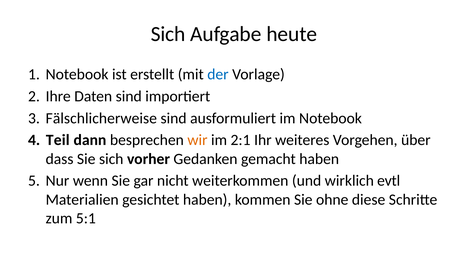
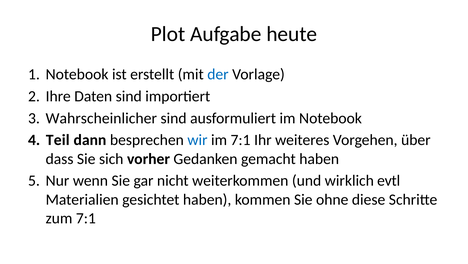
Sich at (168, 34): Sich -> Plot
Fälschlicherweise: Fälschlicherweise -> Wahrscheinlicher
wir colour: orange -> blue
im 2:1: 2:1 -> 7:1
zum 5:1: 5:1 -> 7:1
